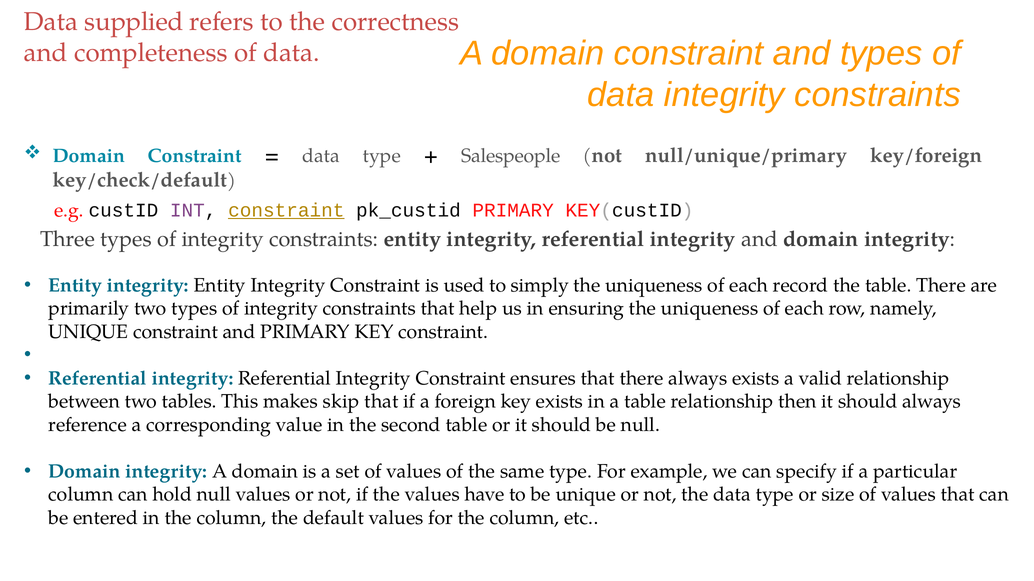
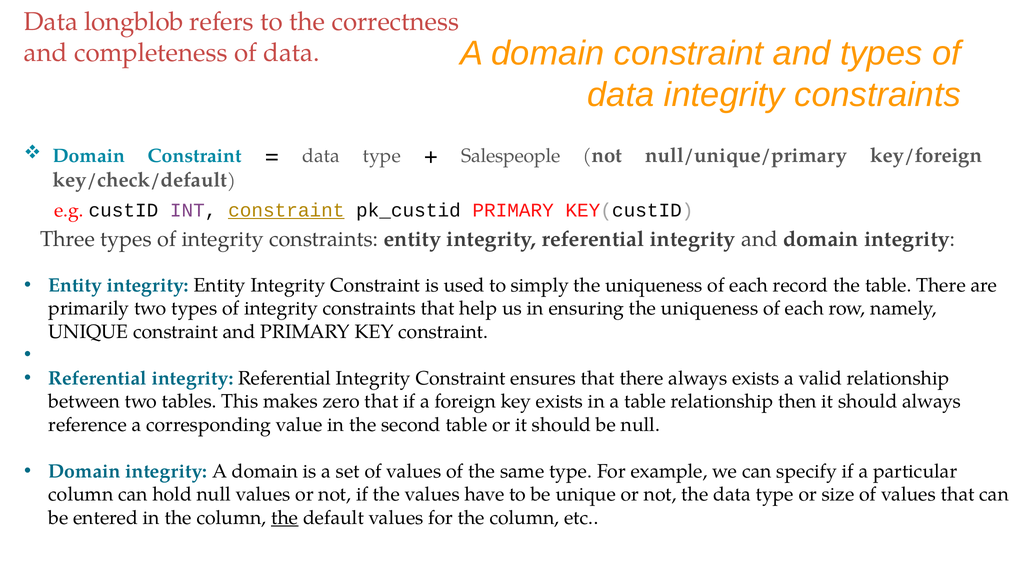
supplied: supplied -> longblob
skip: skip -> zero
the at (285, 518) underline: none -> present
